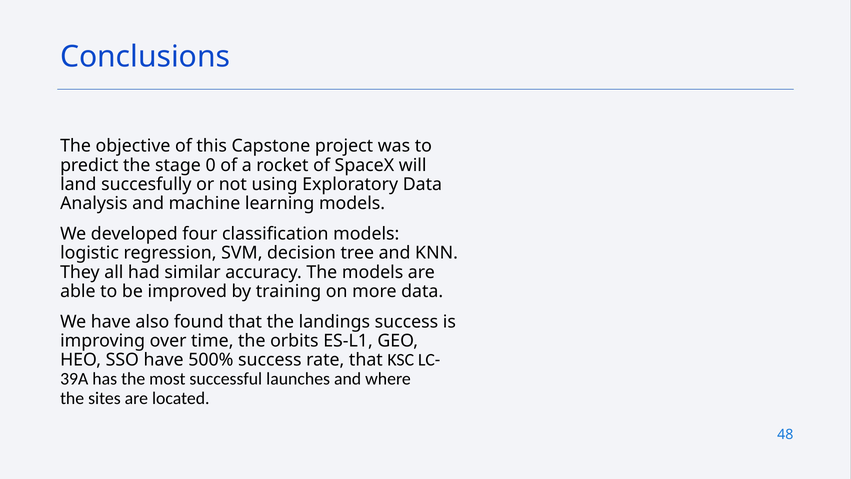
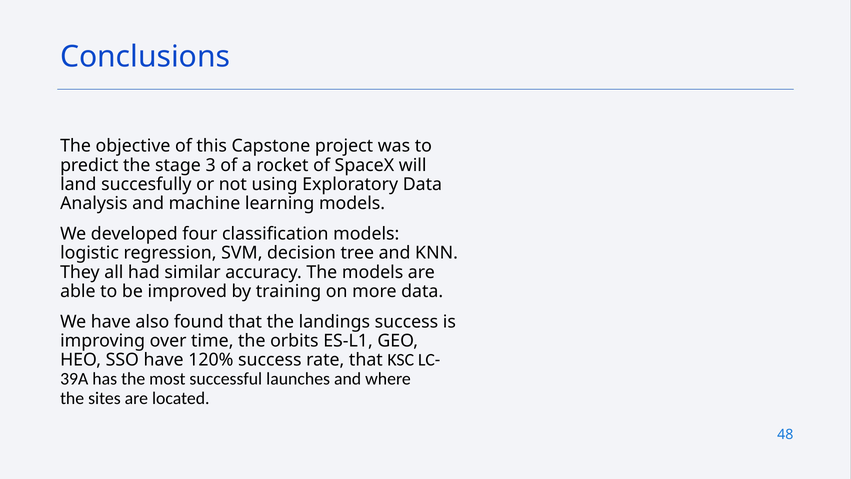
0: 0 -> 3
500%: 500% -> 120%
